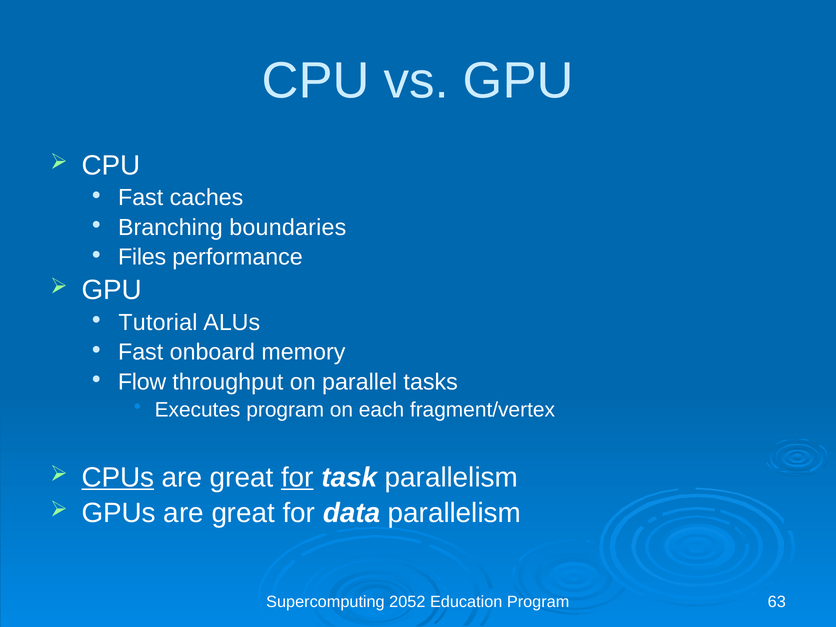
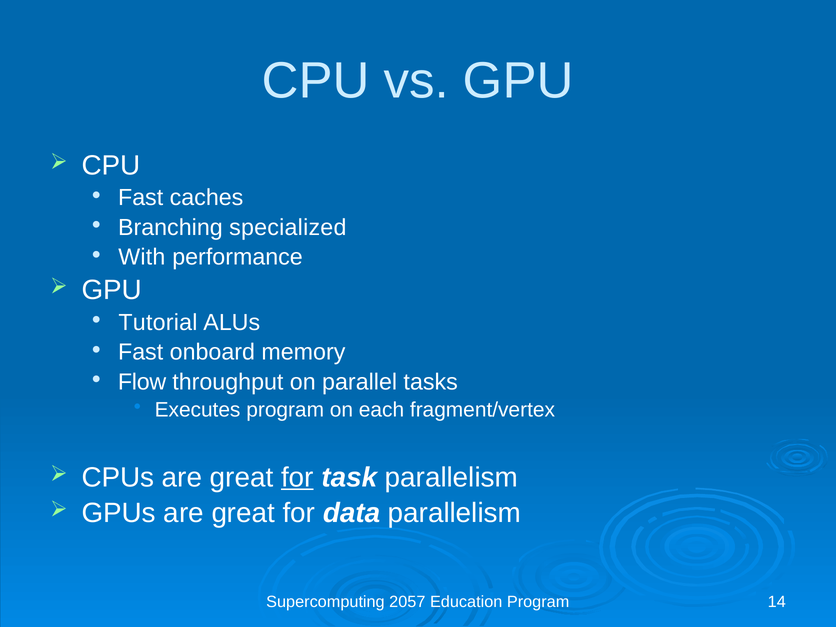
boundaries: boundaries -> specialized
Files: Files -> With
CPUs underline: present -> none
2052: 2052 -> 2057
63: 63 -> 14
